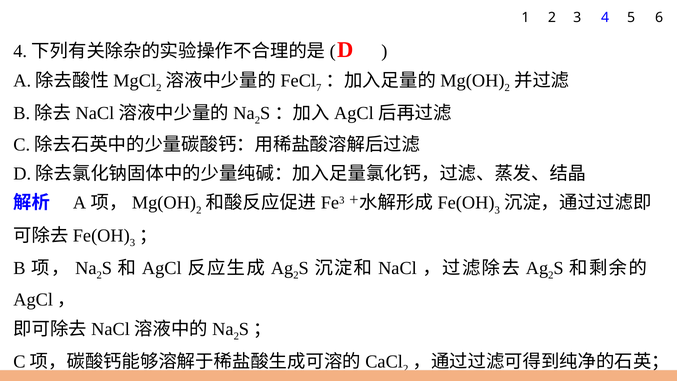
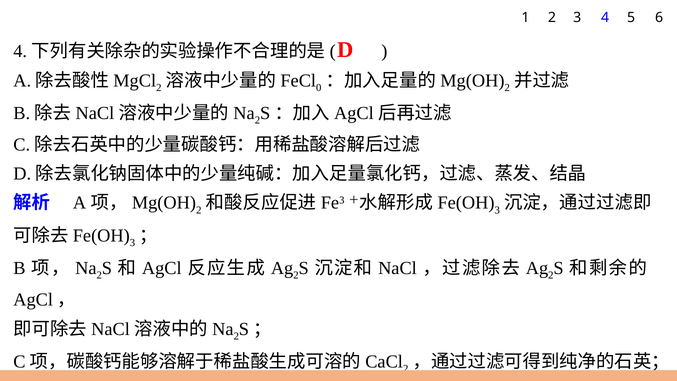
7: 7 -> 0
